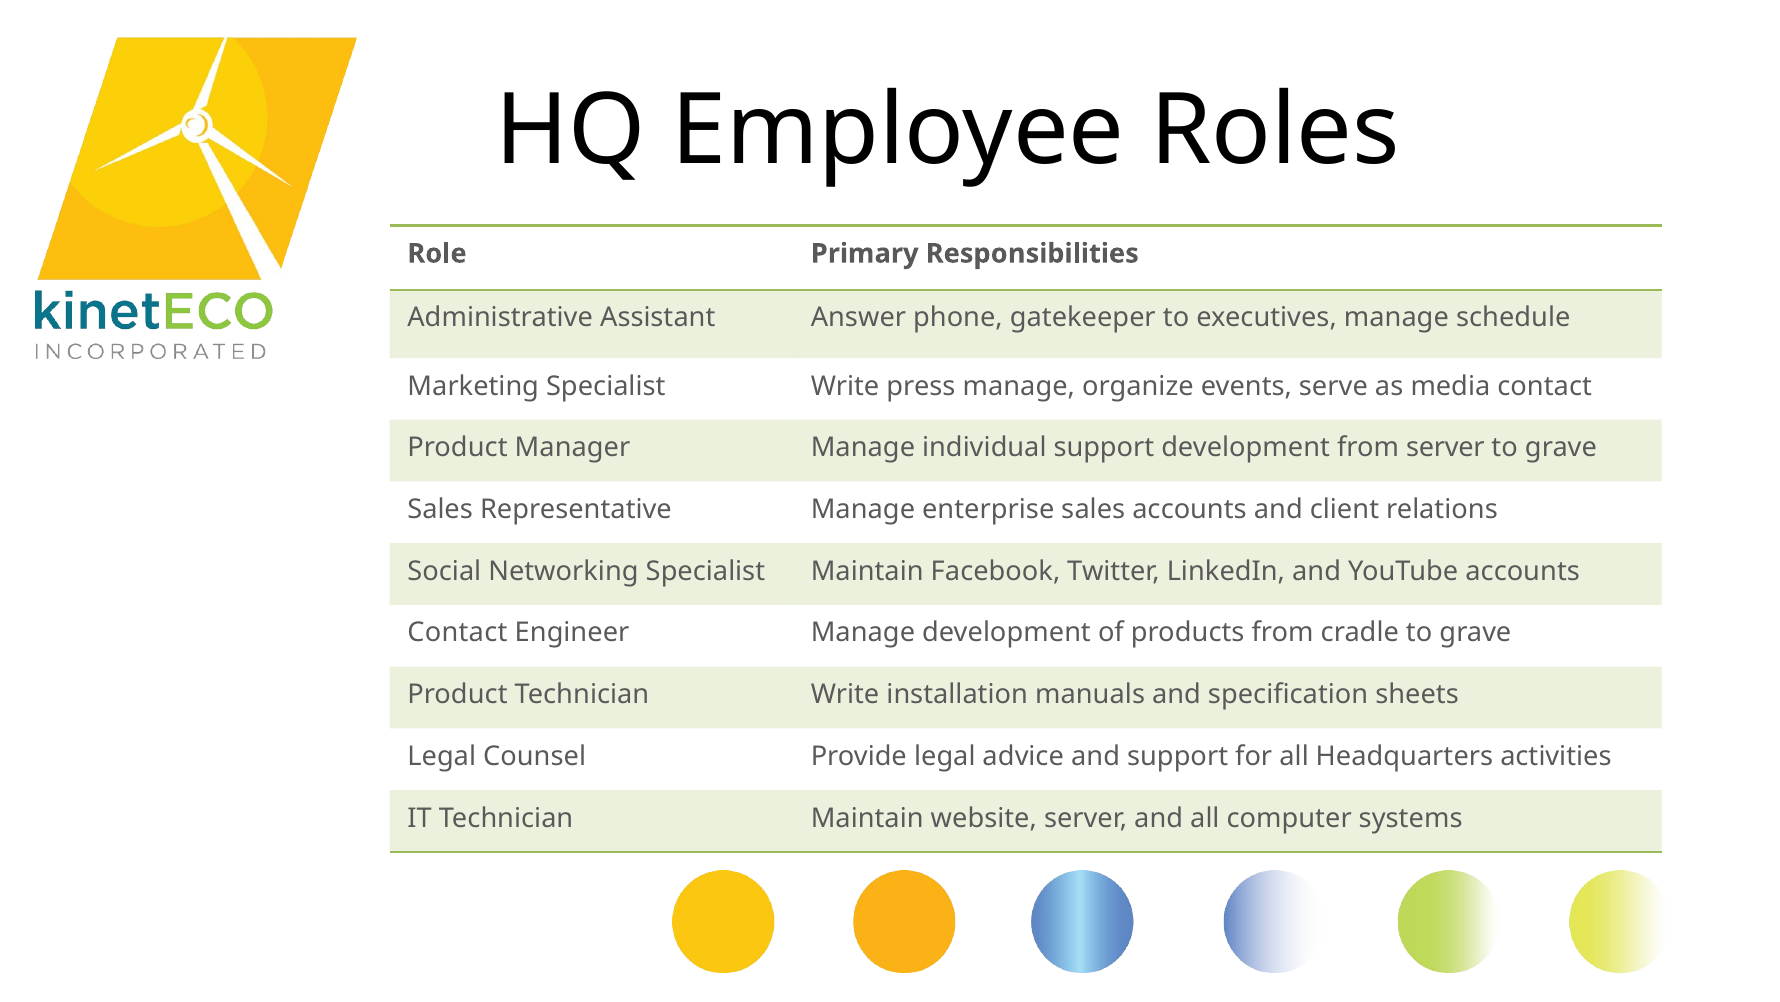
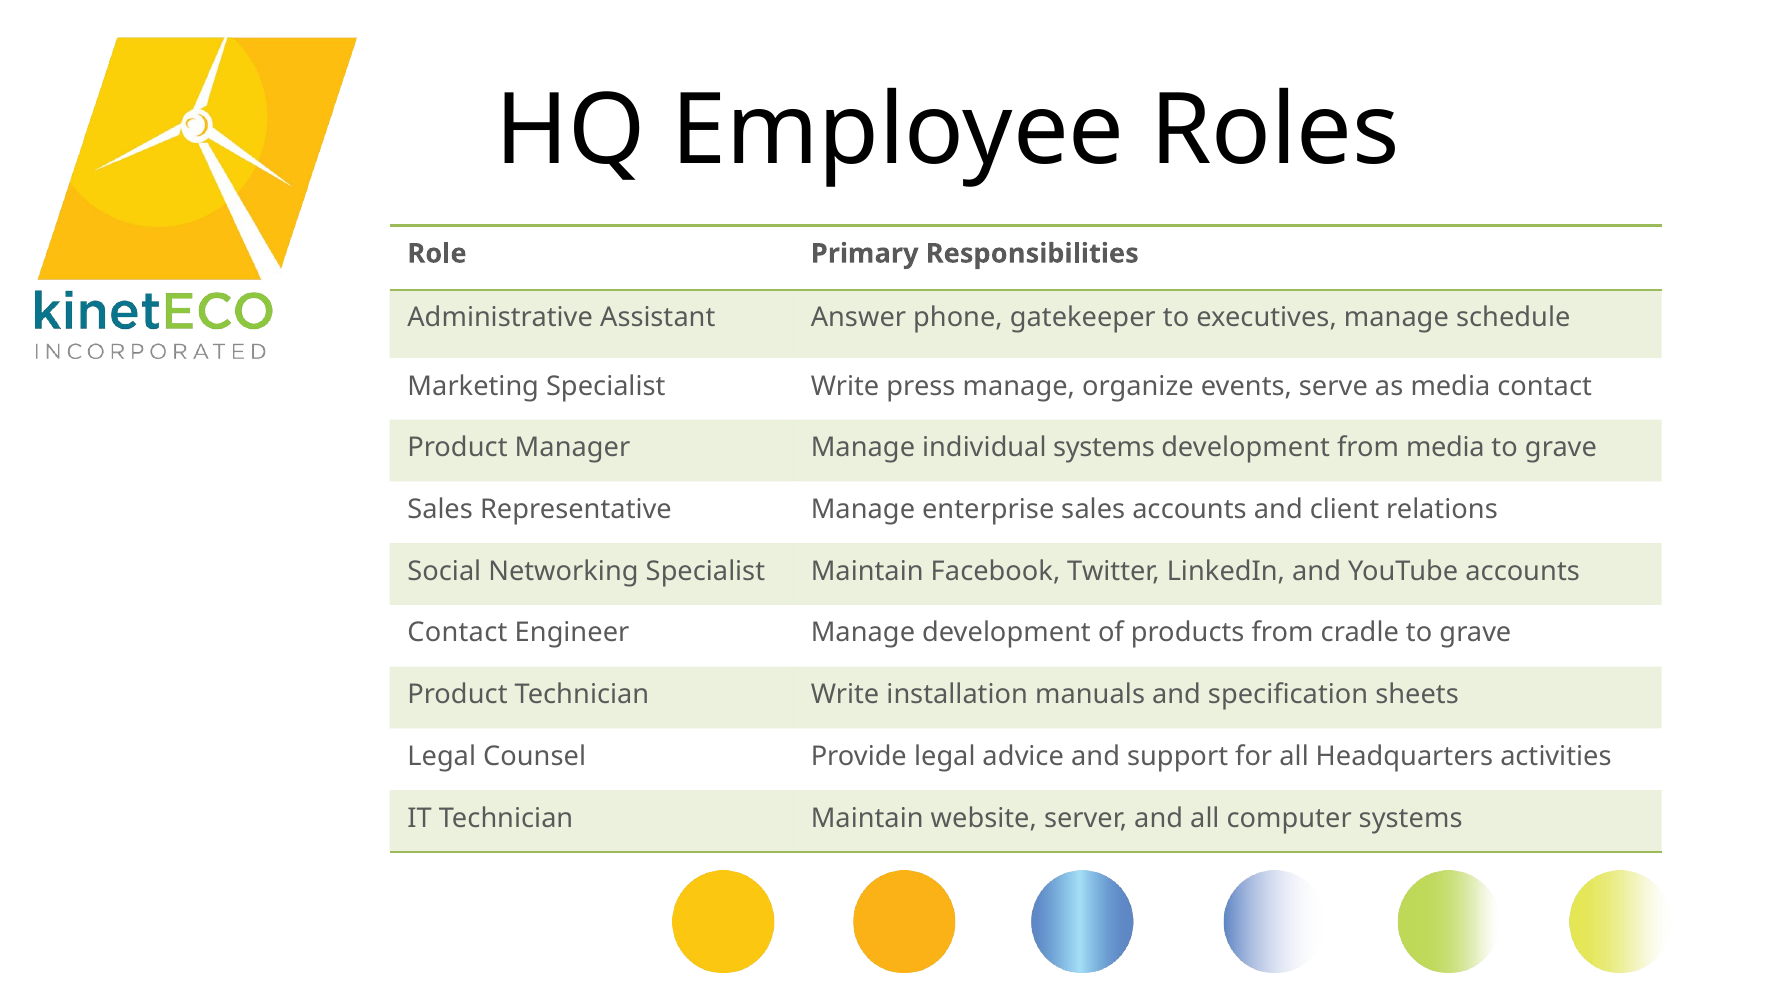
individual support: support -> systems
from server: server -> media
